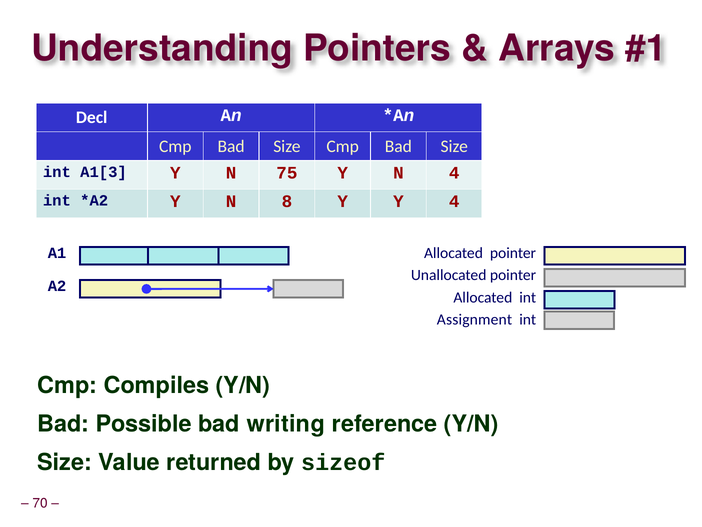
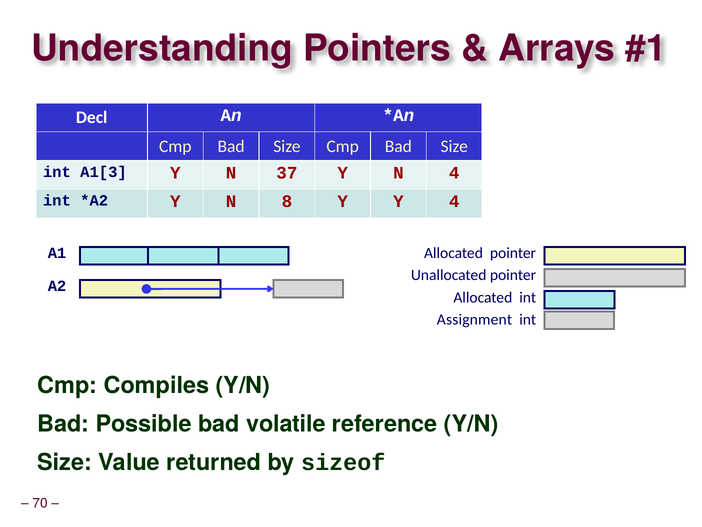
75: 75 -> 37
writing: writing -> volatile
